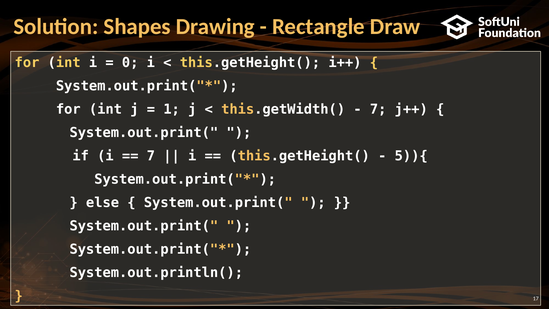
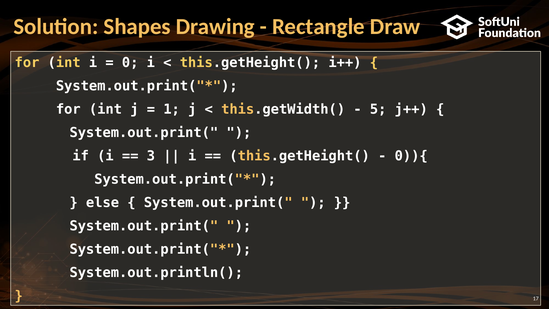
7 at (378, 109): 7 -> 5
7 at (151, 156): 7 -> 3
5)){: 5)){ -> 0)){
